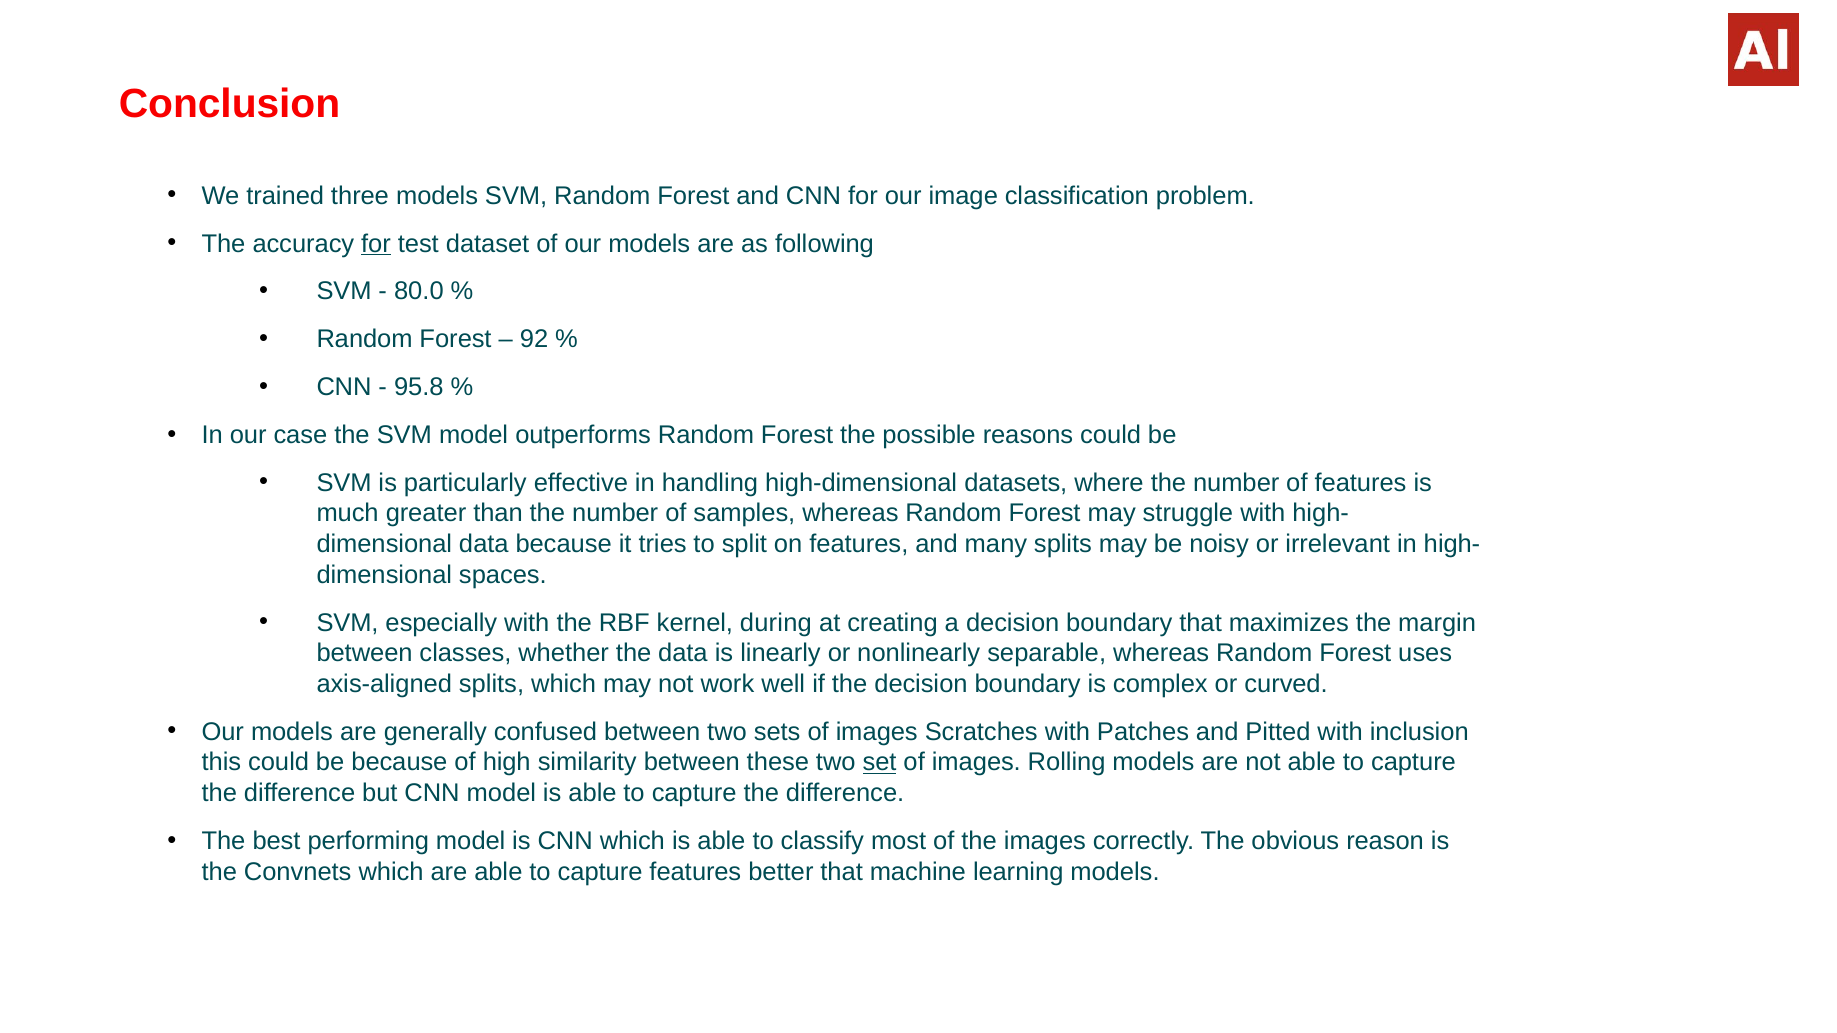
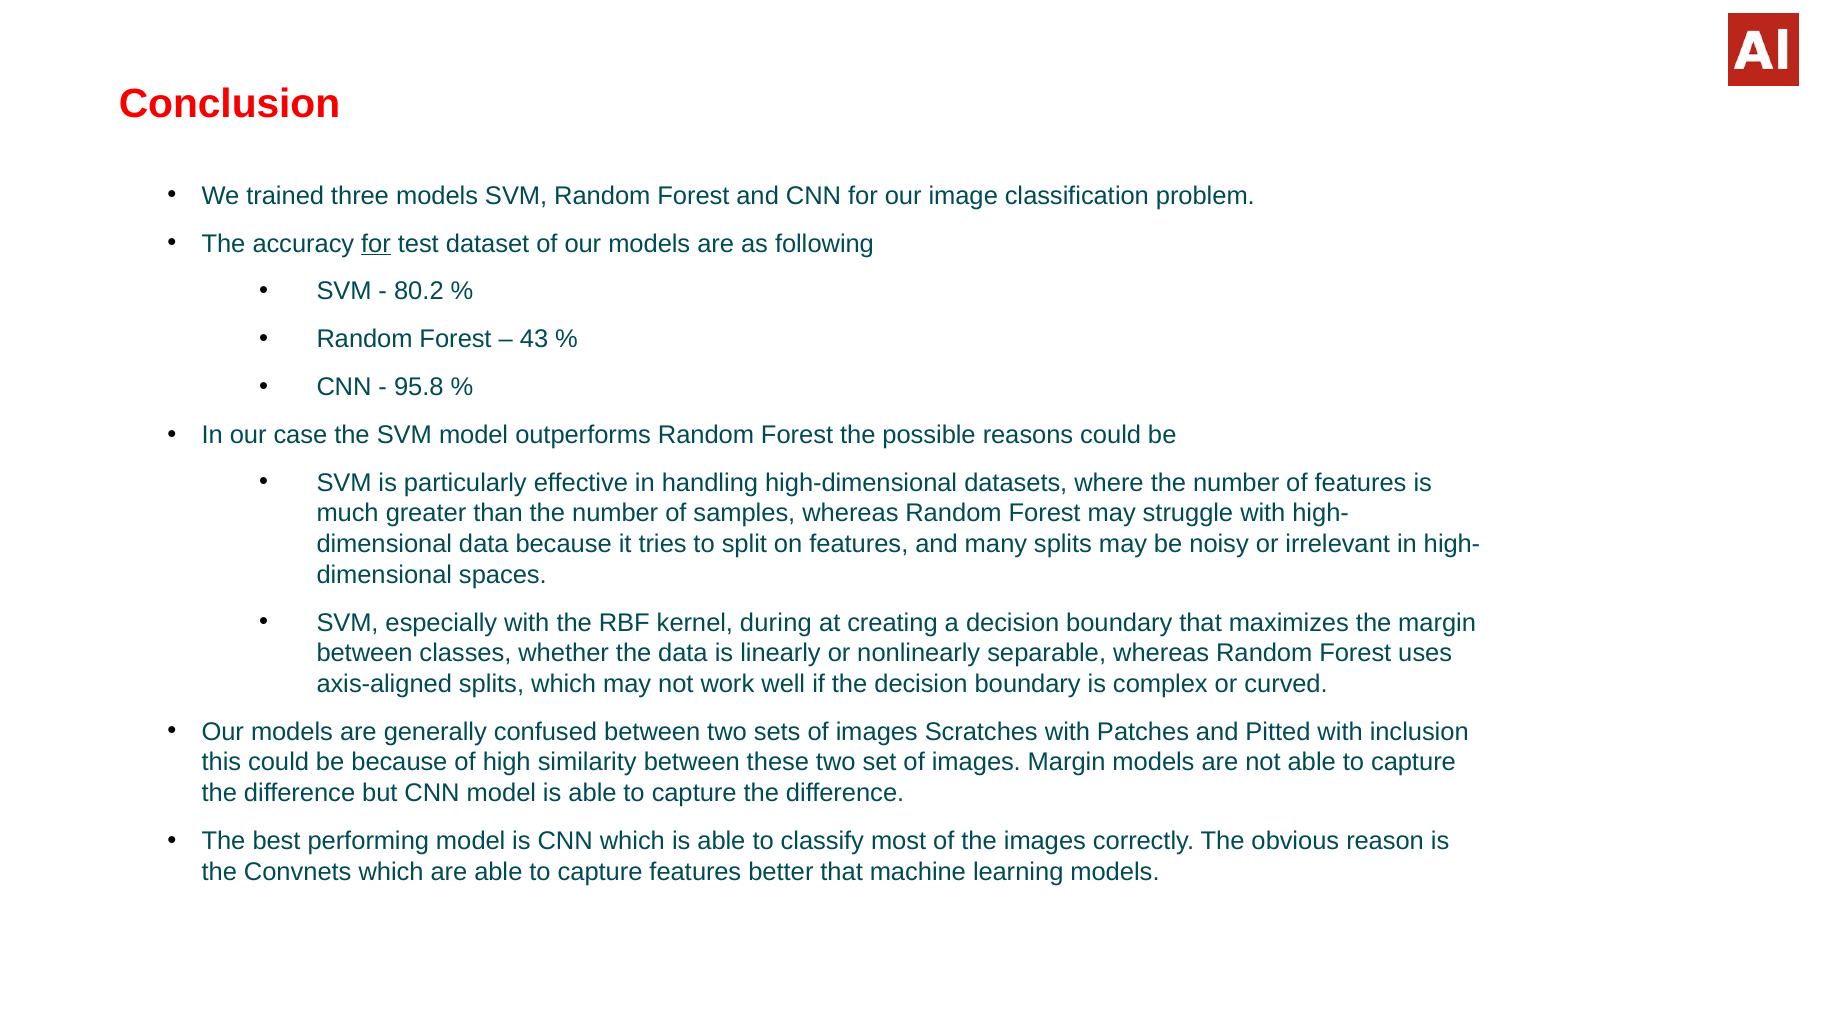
80.0: 80.0 -> 80.2
92: 92 -> 43
set underline: present -> none
images Rolling: Rolling -> Margin
